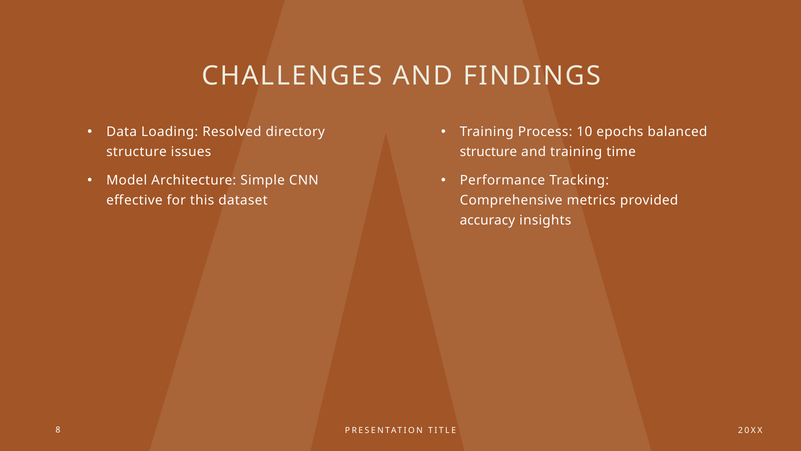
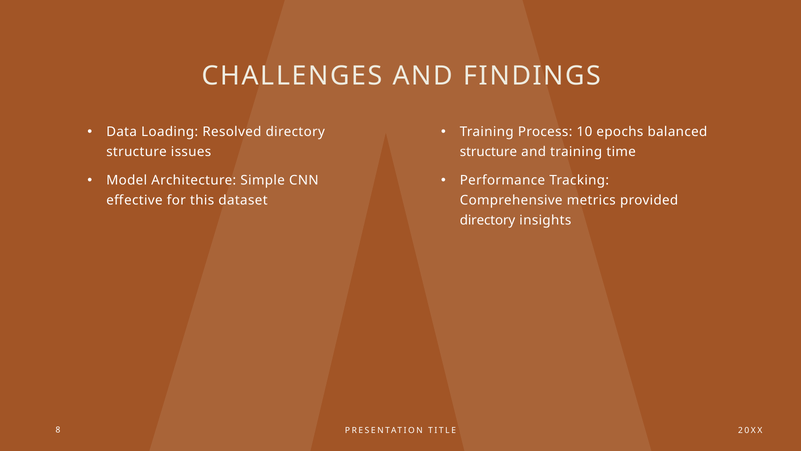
accuracy at (487, 220): accuracy -> directory
